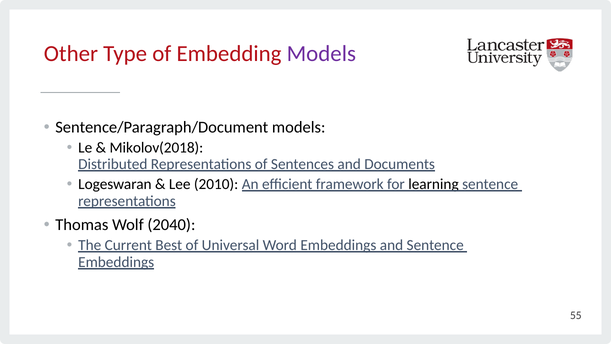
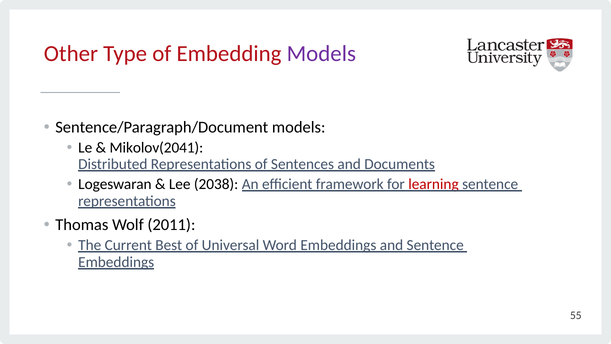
Mikolov(2018: Mikolov(2018 -> Mikolov(2041
2010: 2010 -> 2038
learning colour: black -> red
2040: 2040 -> 2011
